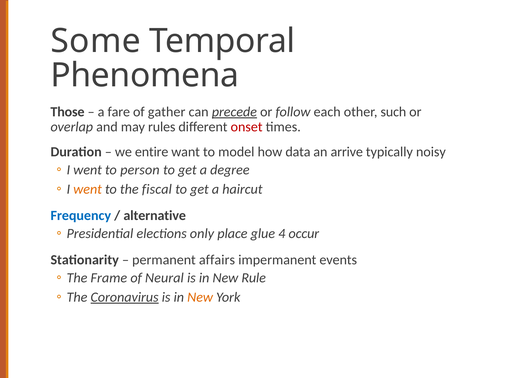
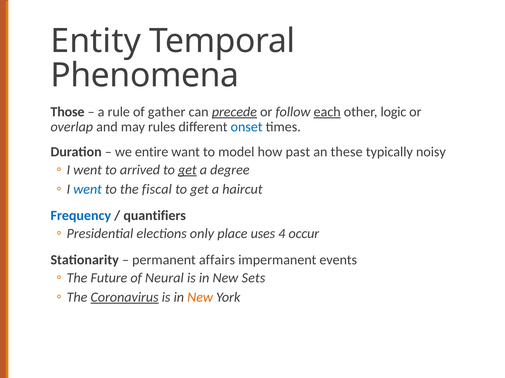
Some: Some -> Entity
fare: fare -> rule
each underline: none -> present
such: such -> logic
onset colour: red -> blue
data: data -> past
arrive: arrive -> these
person: person -> arrived
get at (187, 170) underline: none -> present
went at (88, 190) colour: orange -> blue
alternative: alternative -> quantifiers
glue: glue -> uses
Frame: Frame -> Future
Rule: Rule -> Sets
